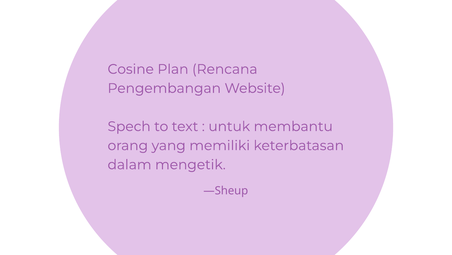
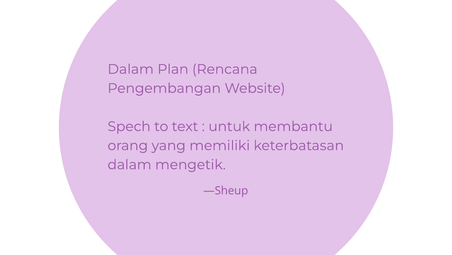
Cosine at (131, 69): Cosine -> Dalam
